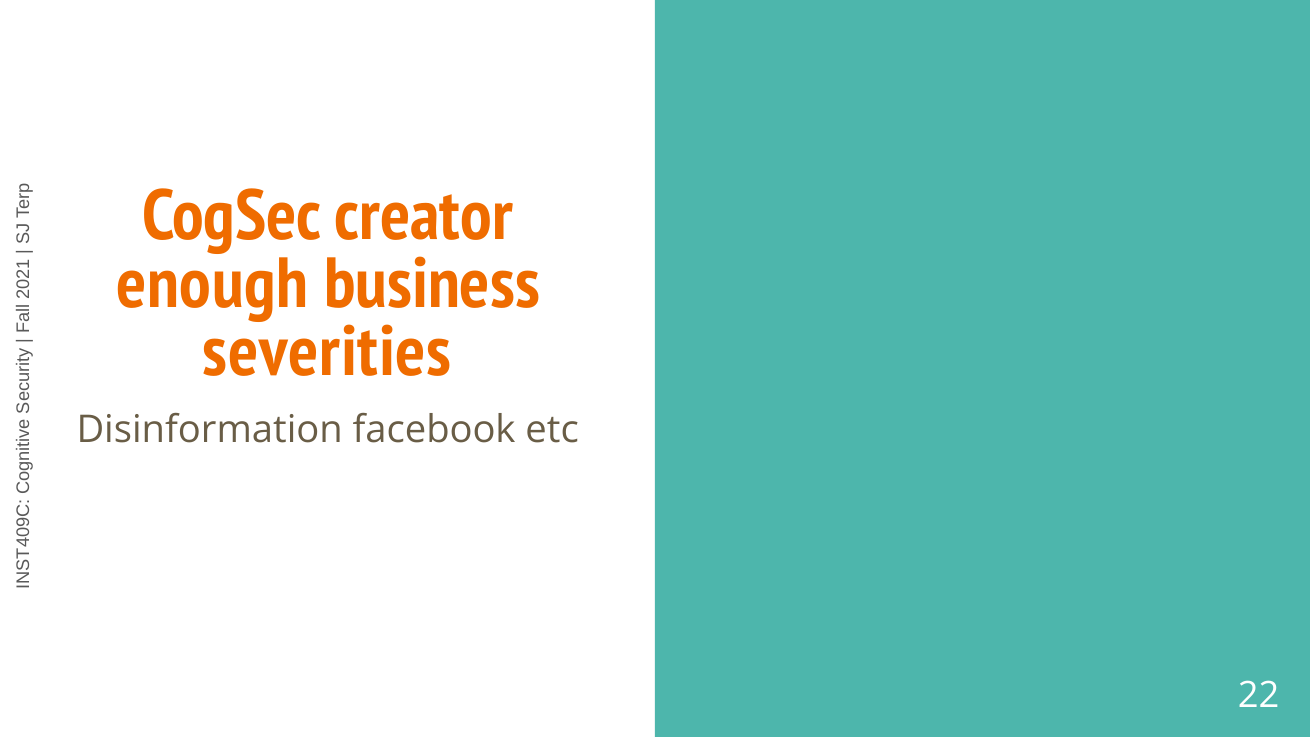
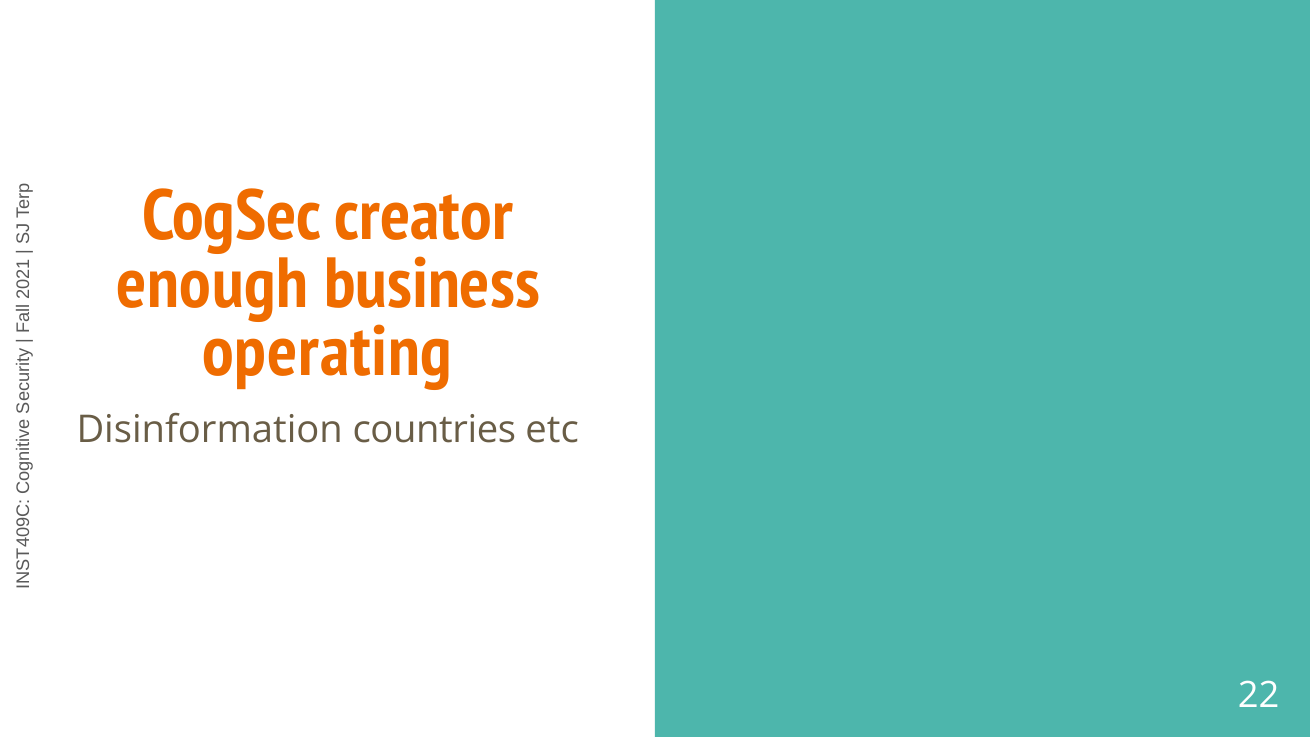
severities: severities -> operating
facebook: facebook -> countries
